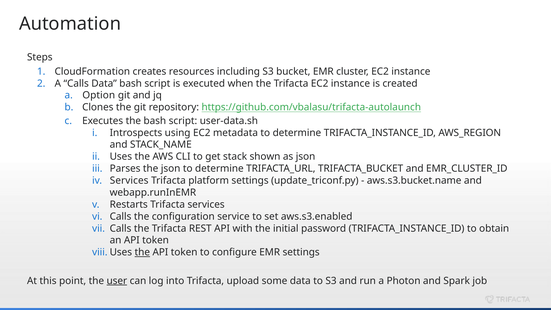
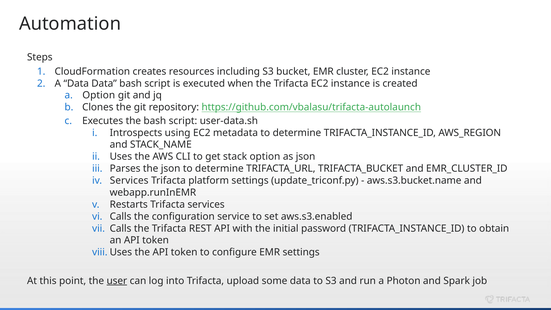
A Calls: Calls -> Data
stack shown: shown -> option
the at (142, 252) underline: present -> none
